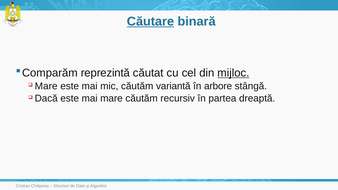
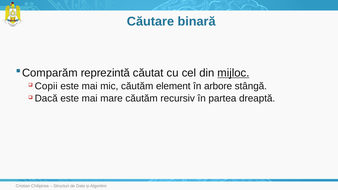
Căutare underline: present -> none
Mare at (46, 86): Mare -> Copii
variantă: variantă -> element
